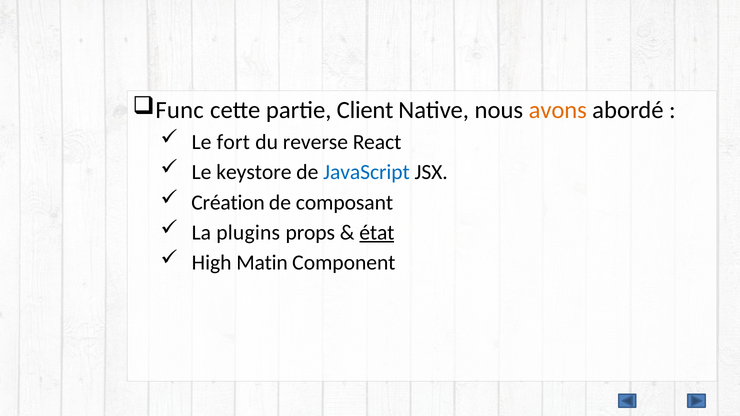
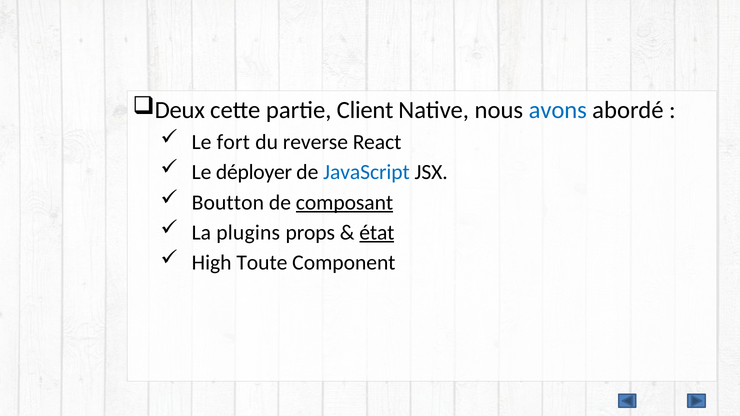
Func: Func -> Deux
avons colour: orange -> blue
keystore: keystore -> déployer
Création: Création -> Boutton
composant underline: none -> present
Matin: Matin -> Toute
